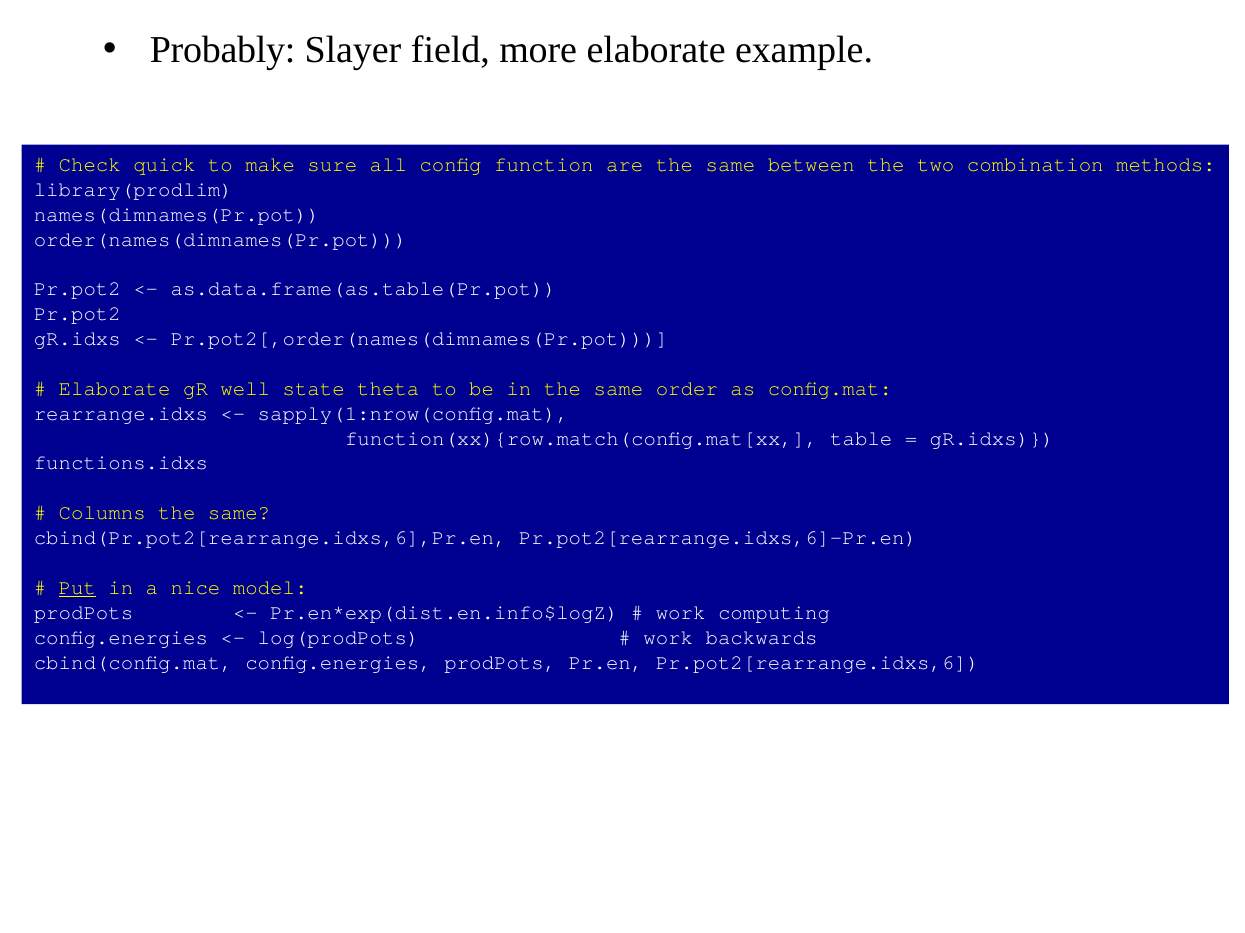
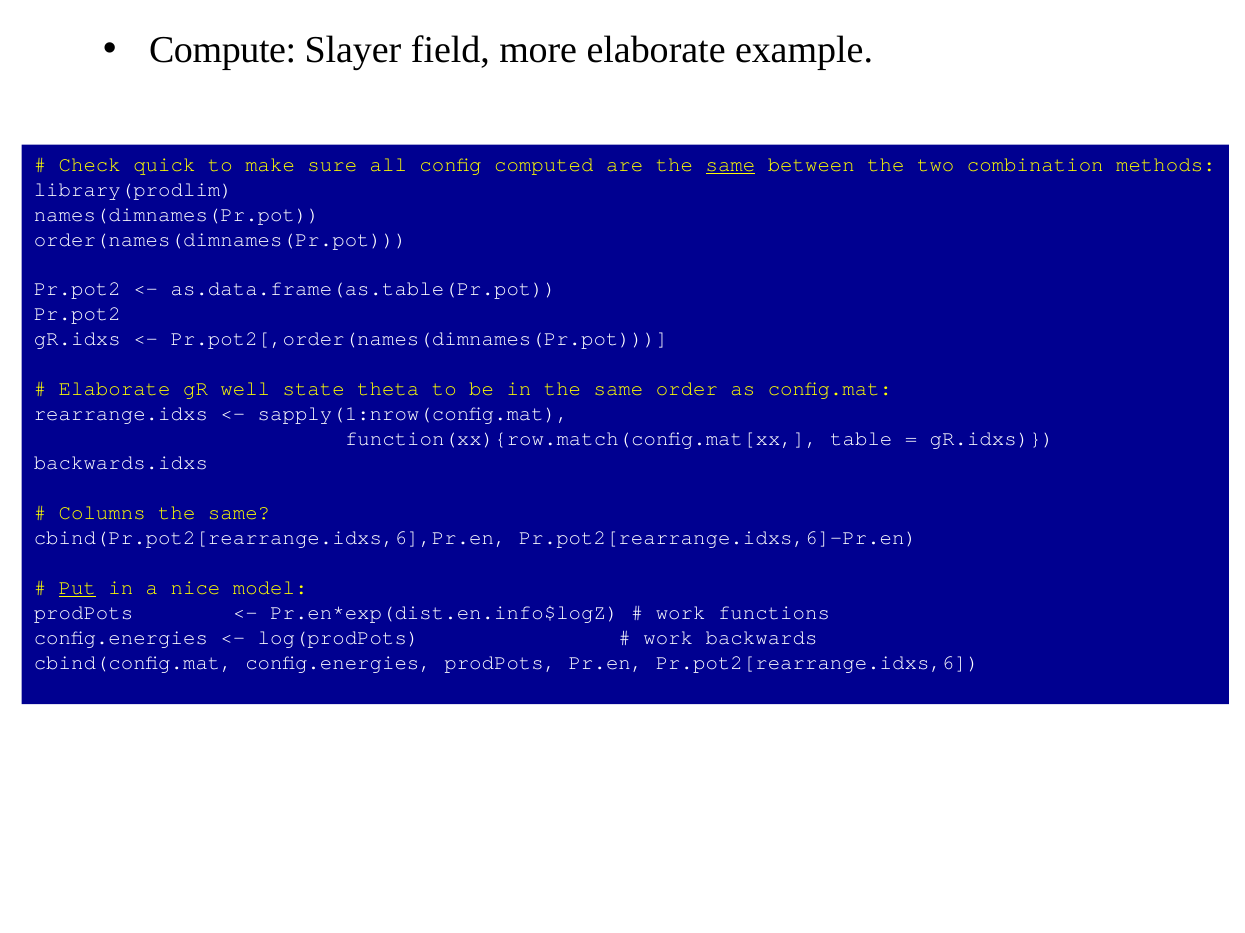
Probably: Probably -> Compute
function: function -> computed
same at (730, 165) underline: none -> present
functions.idxs: functions.idxs -> backwards.idxs
computing: computing -> functions
